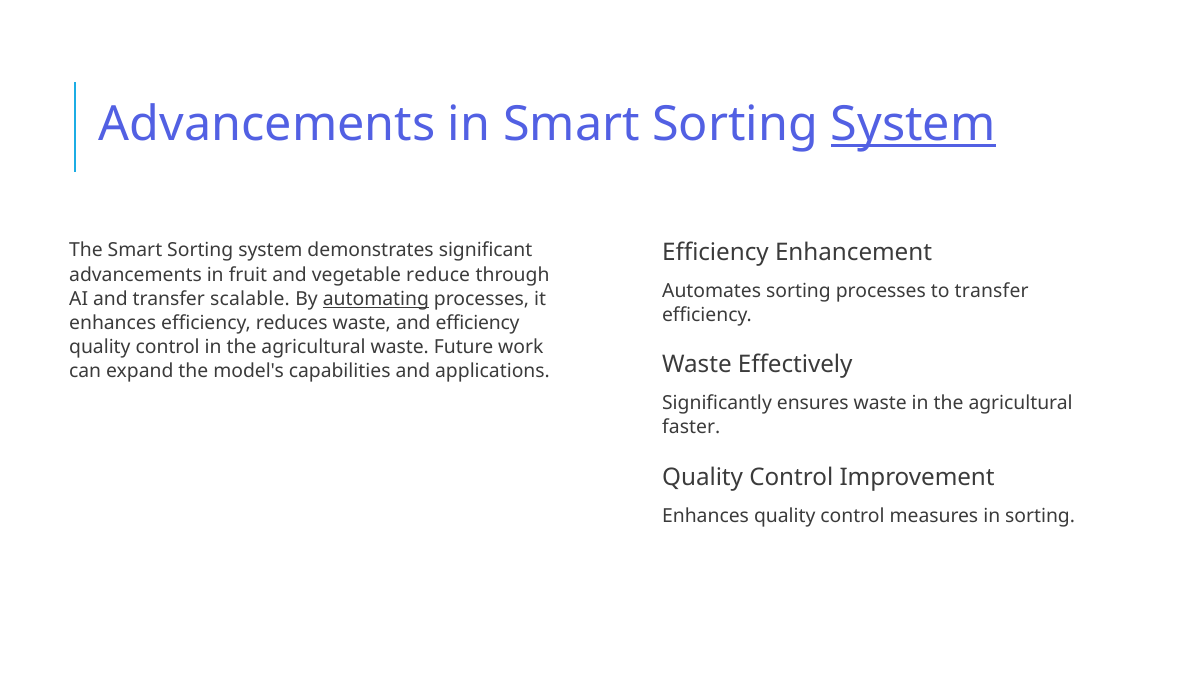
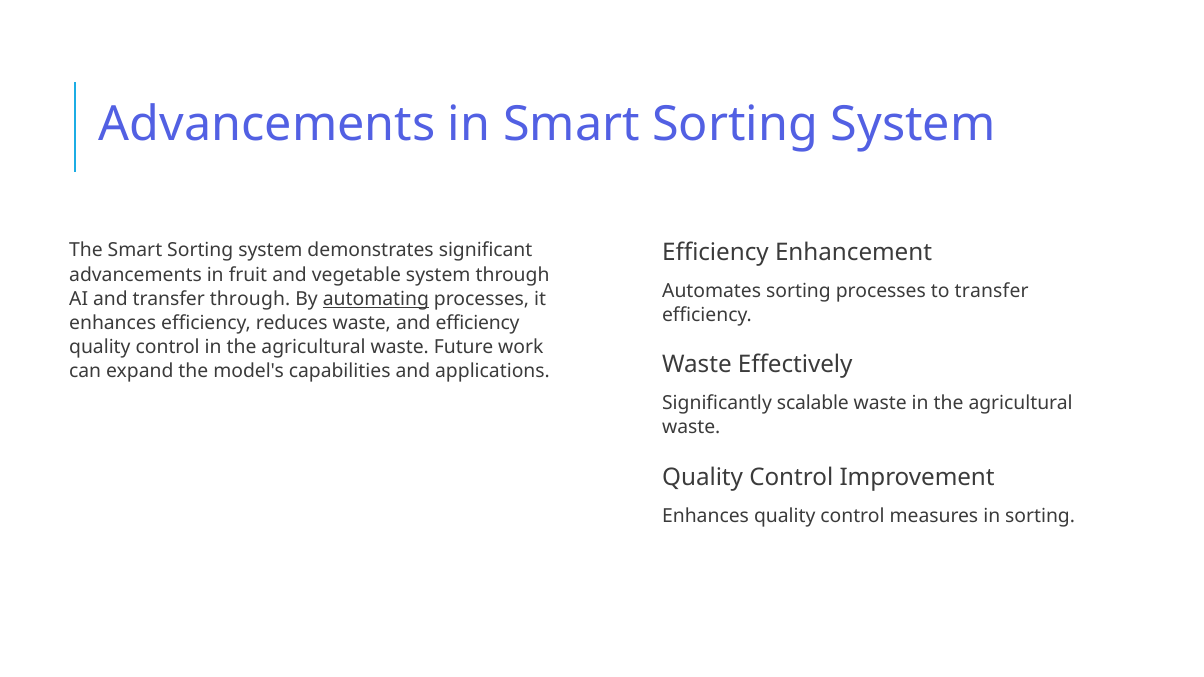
System at (913, 125) underline: present -> none
vegetable reduce: reduce -> system
transfer scalable: scalable -> through
ensures: ensures -> scalable
faster at (691, 427): faster -> waste
